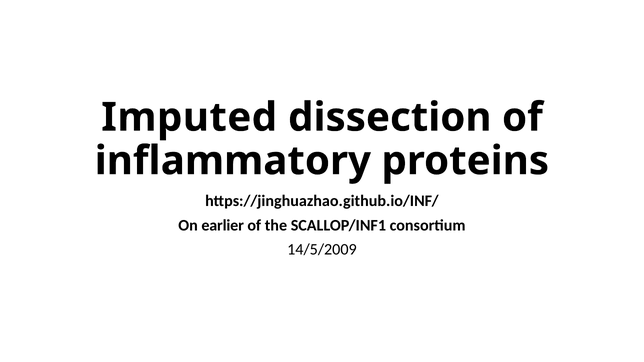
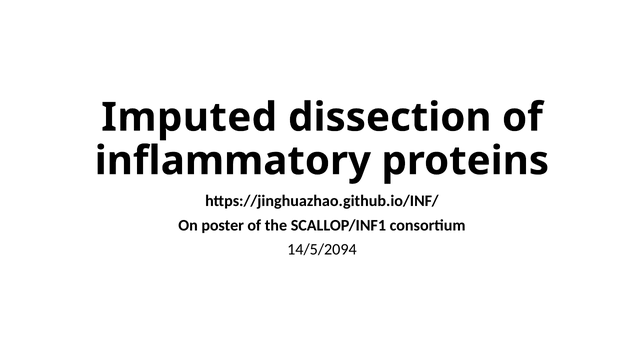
earlier: earlier -> poster
14/5/2009: 14/5/2009 -> 14/5/2094
